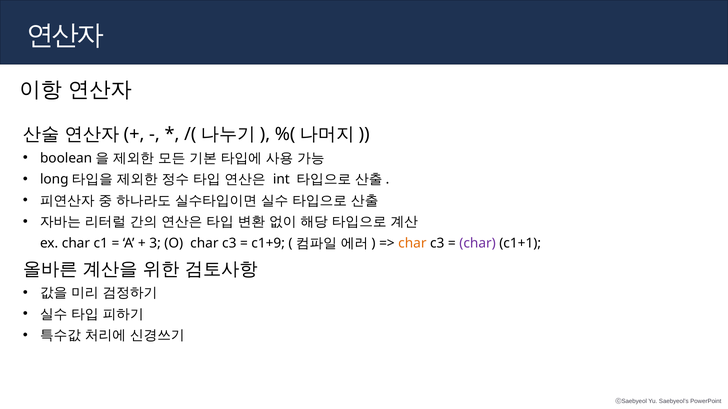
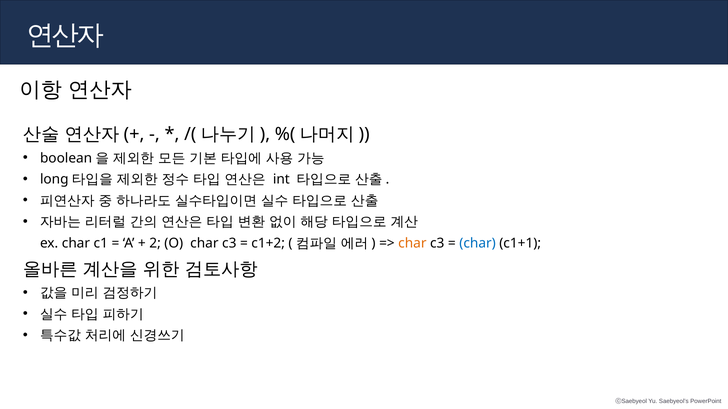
3: 3 -> 2
c1+9: c1+9 -> c1+2
char at (478, 243) colour: purple -> blue
